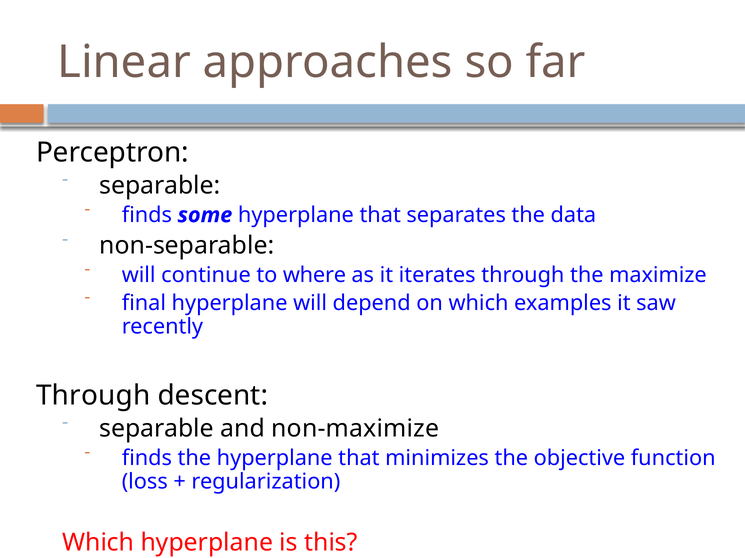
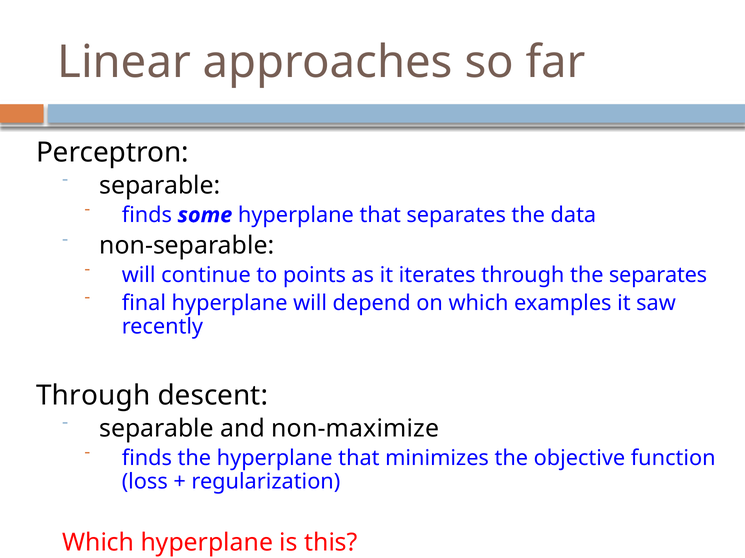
where: where -> points
the maximize: maximize -> separates
